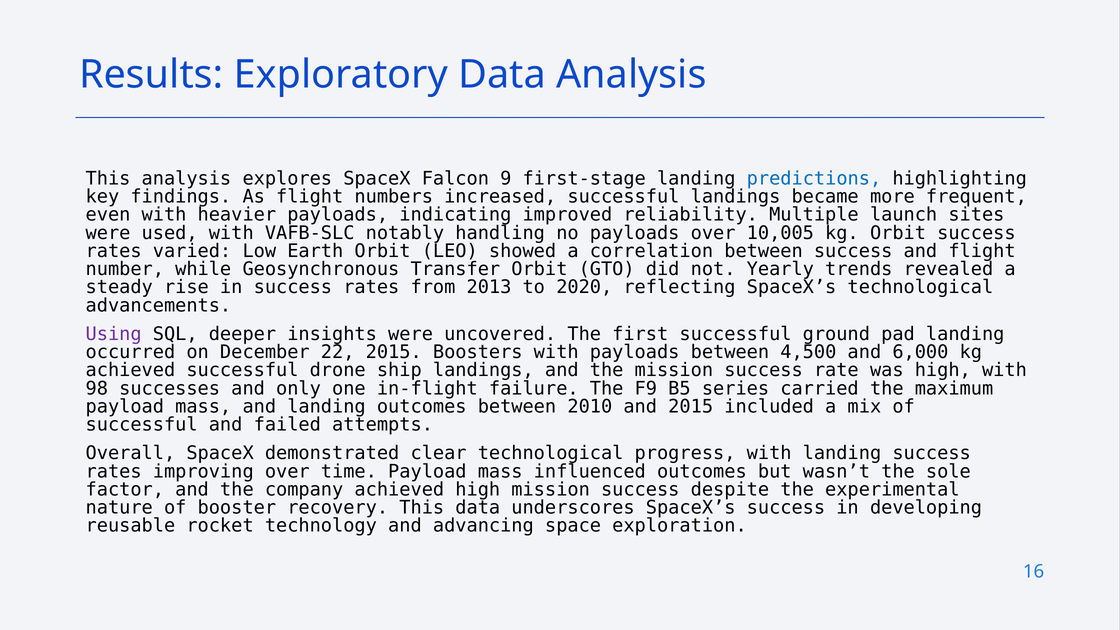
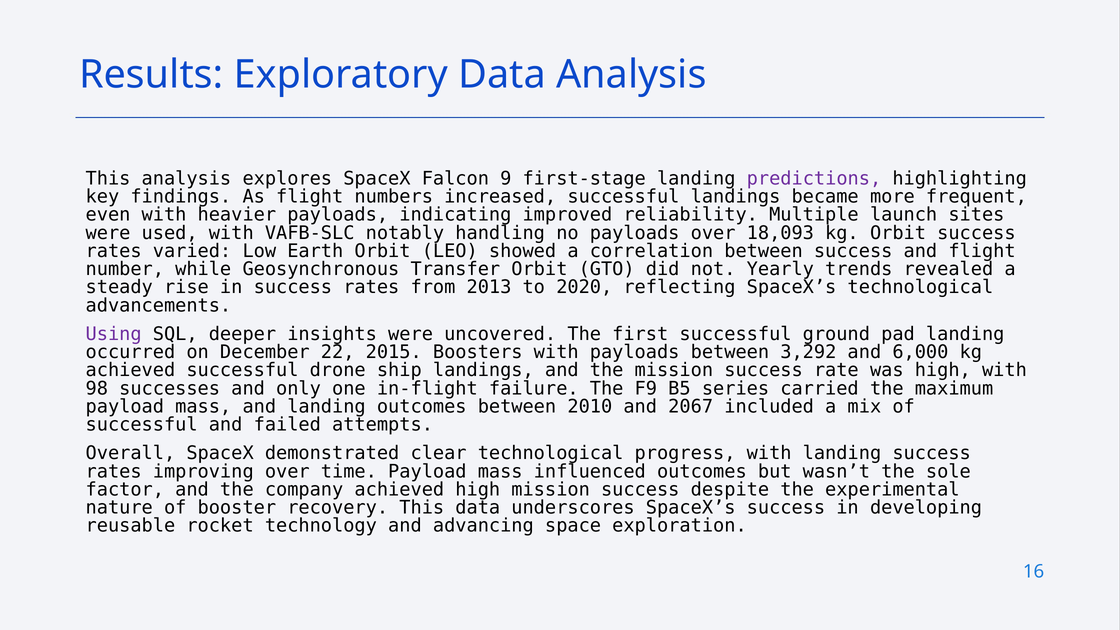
predictions colour: blue -> purple
10,005: 10,005 -> 18,093
4,500: 4,500 -> 3,292
and 2015: 2015 -> 2067
